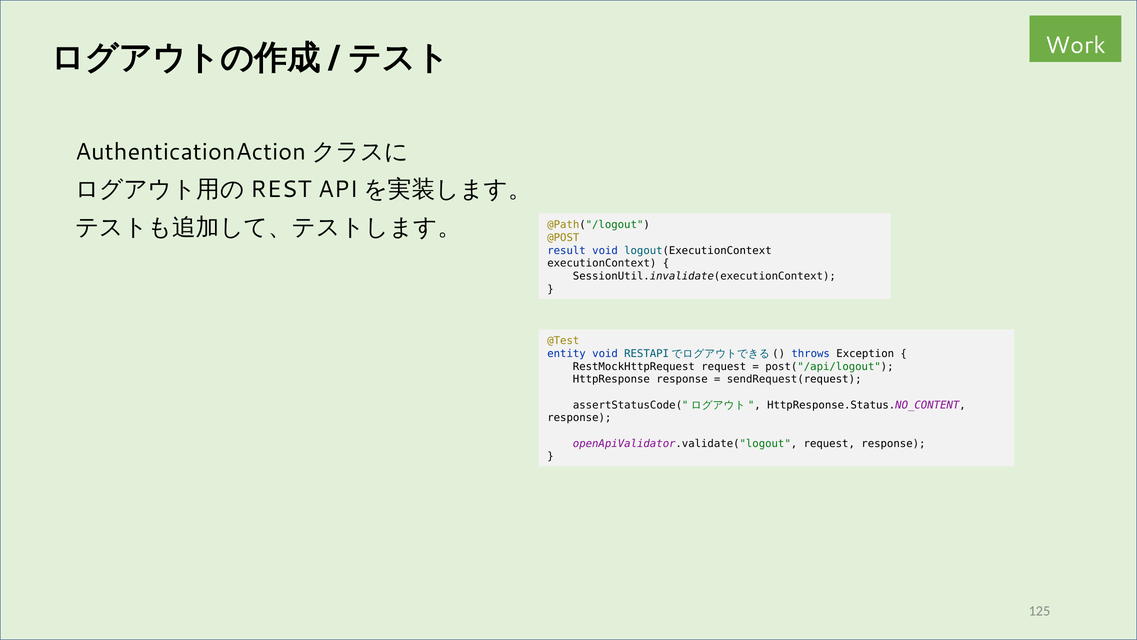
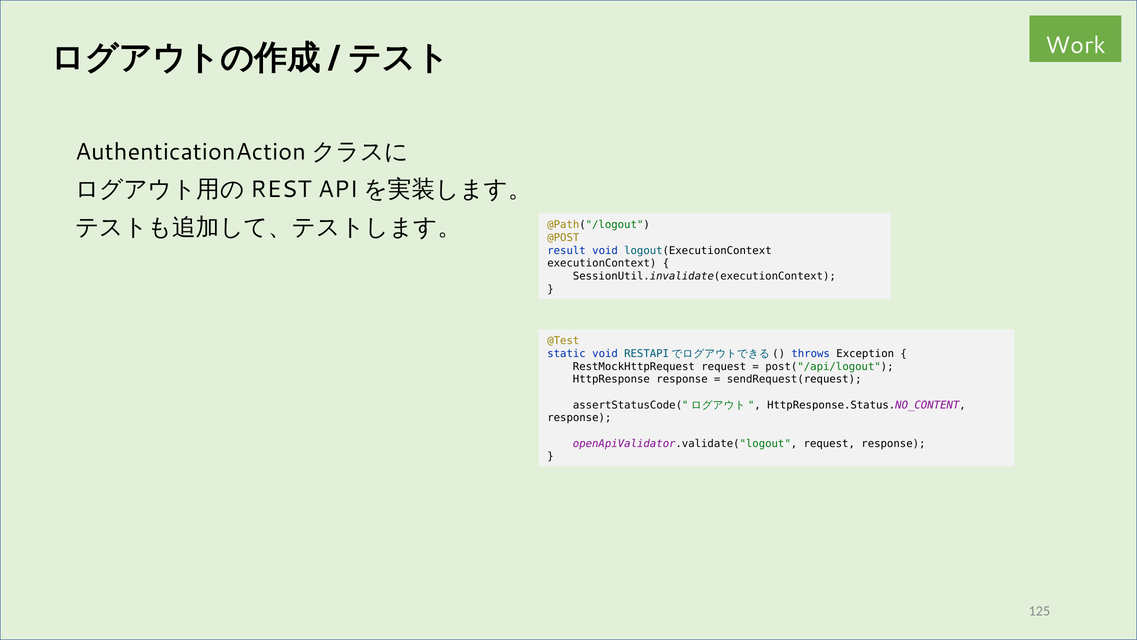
entity: entity -> static
